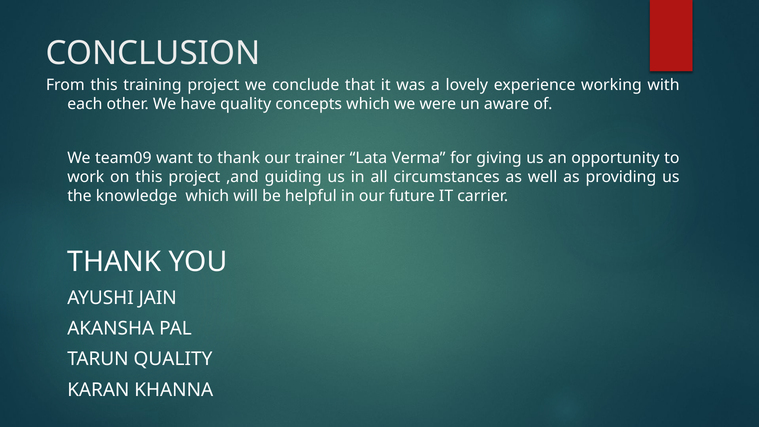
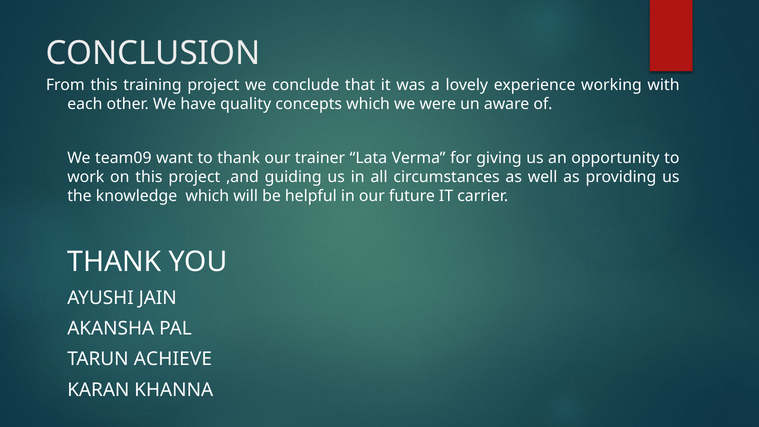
TARUN QUALITY: QUALITY -> ACHIEVE
